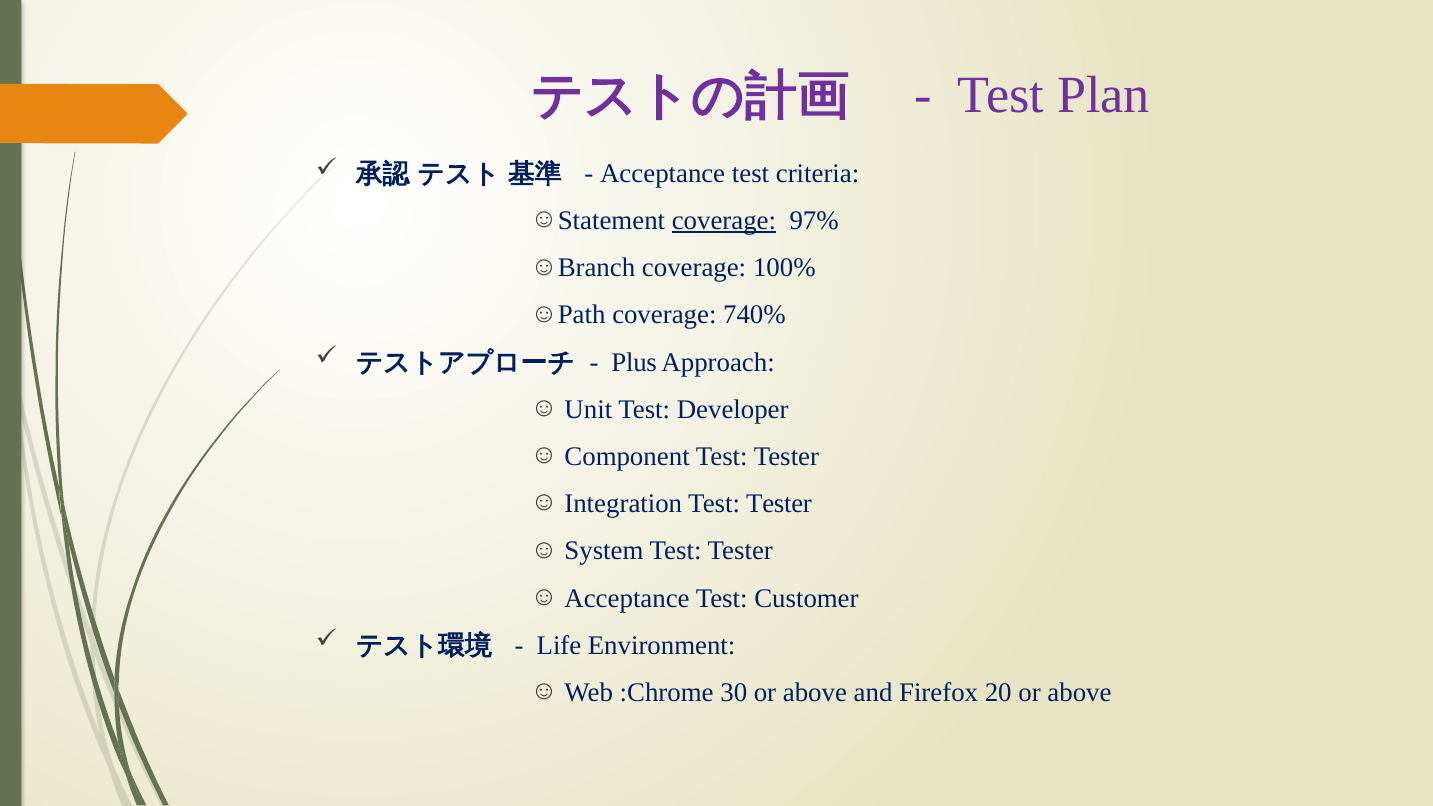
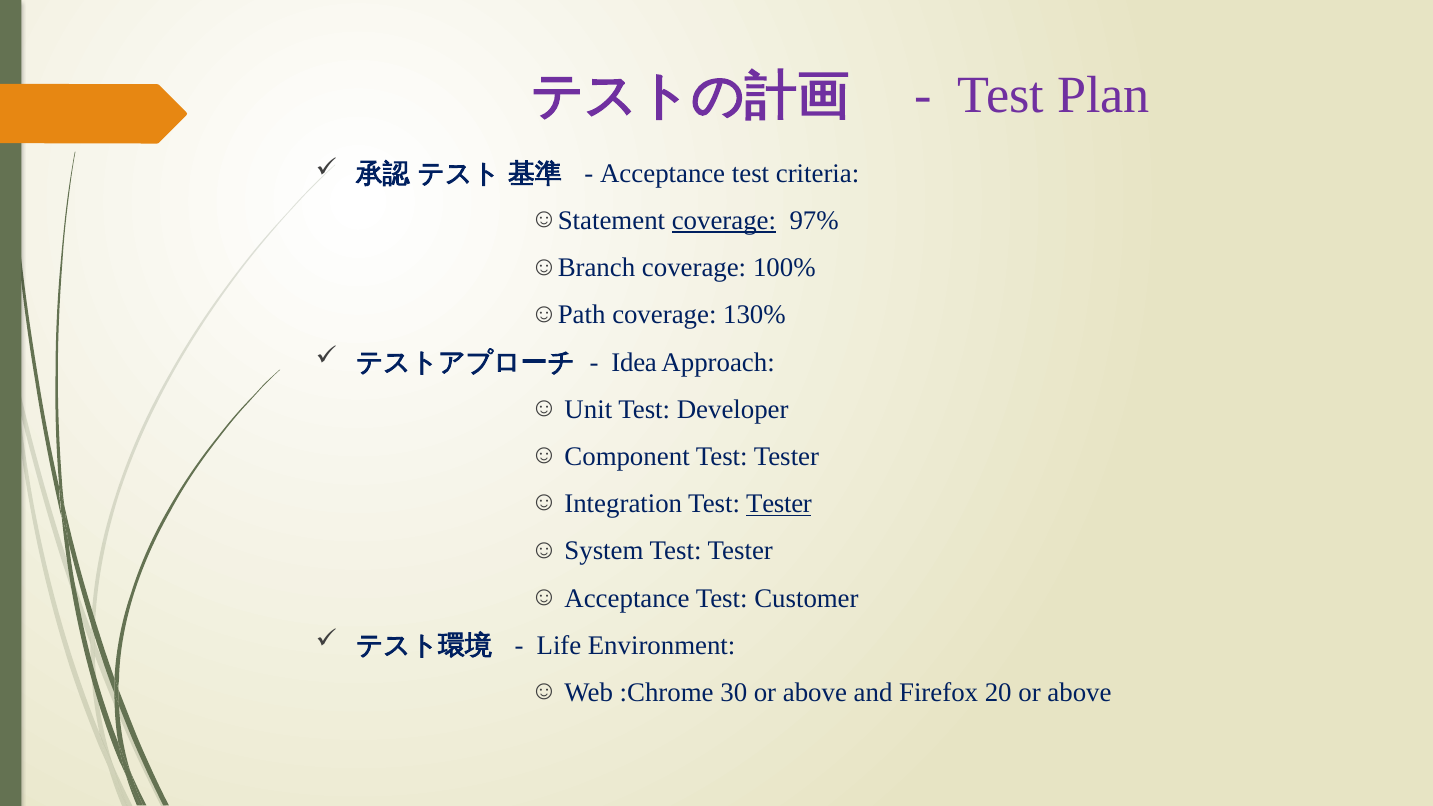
740%: 740% -> 130%
Plus: Plus -> Idea
Tester at (779, 504) underline: none -> present
